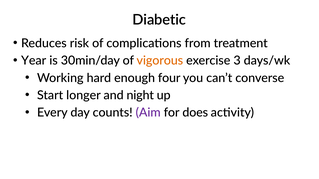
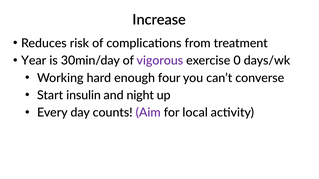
Diabetic: Diabetic -> Increase
vigorous colour: orange -> purple
3: 3 -> 0
longer: longer -> insulin
does: does -> local
